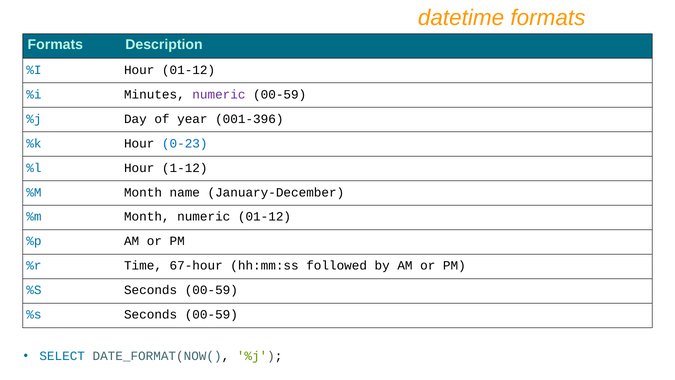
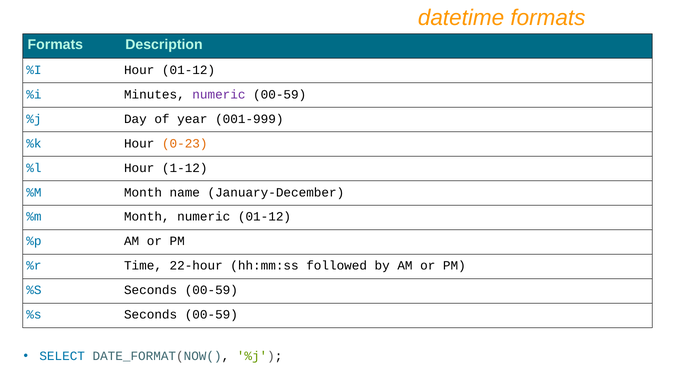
001-396: 001-396 -> 001-999
0-23 colour: blue -> orange
67-hour: 67-hour -> 22-hour
